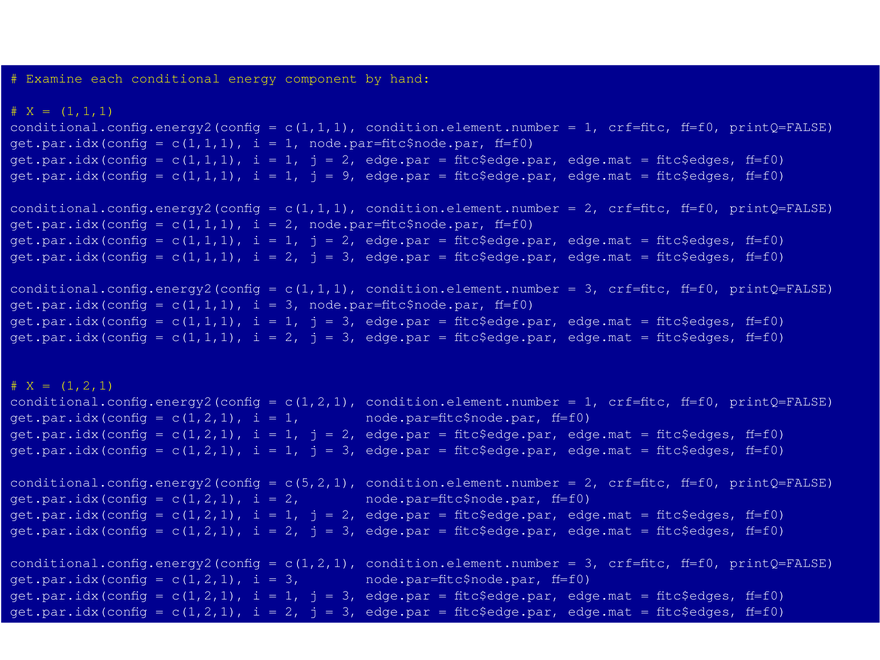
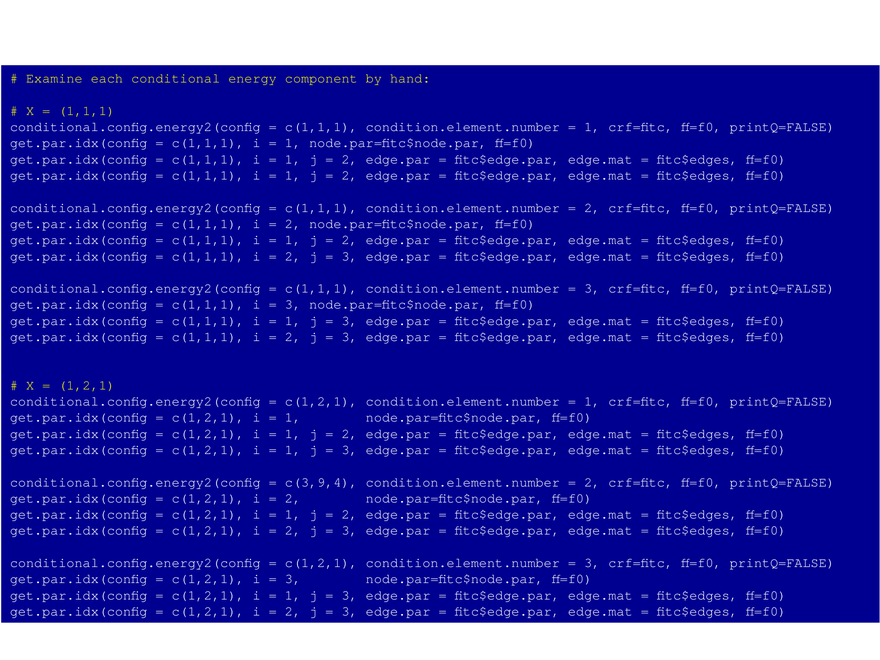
9 at (350, 175): 9 -> 2
c(5,2,1: c(5,2,1 -> c(3,9,4
